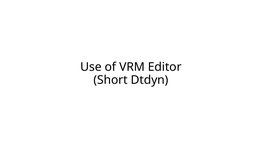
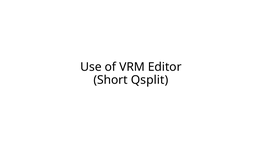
Dtdyn: Dtdyn -> Qsplit
